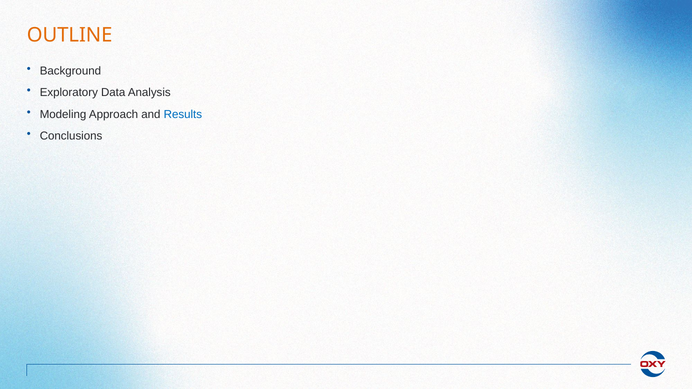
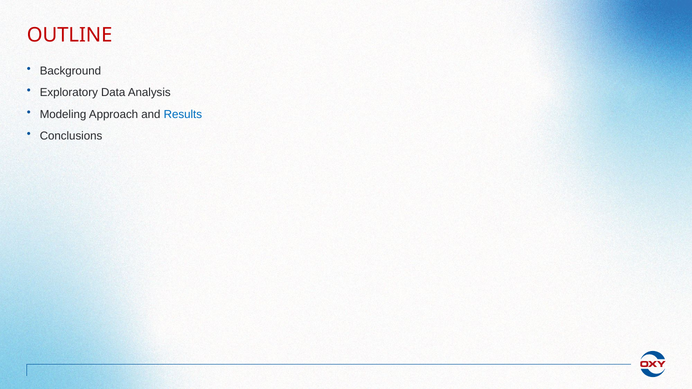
OUTLINE colour: orange -> red
